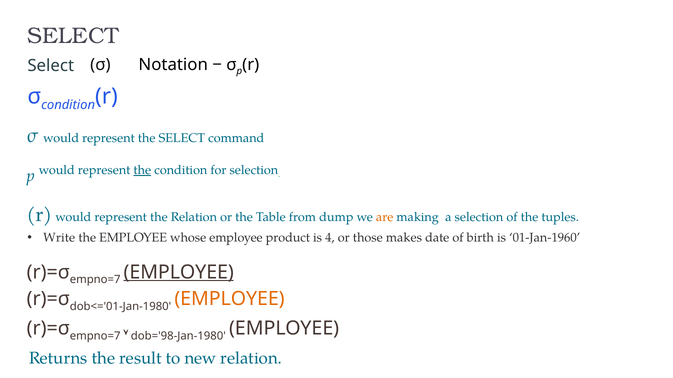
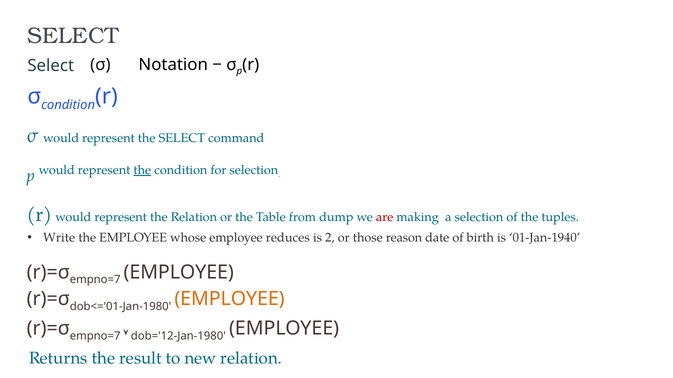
are colour: orange -> red
product: product -> reduces
4: 4 -> 2
makes: makes -> reason
01-Jan-1960: 01-Jan-1960 -> 01-Jan-1940
EMPLOYEE at (179, 272) underline: present -> none
dob='98-Jan-1980: dob='98-Jan-1980 -> dob='12-Jan-1980
